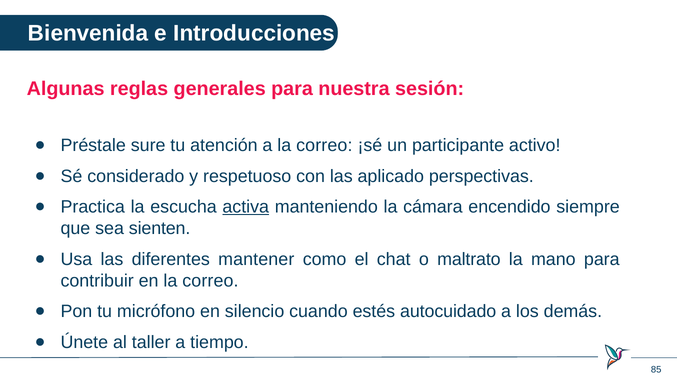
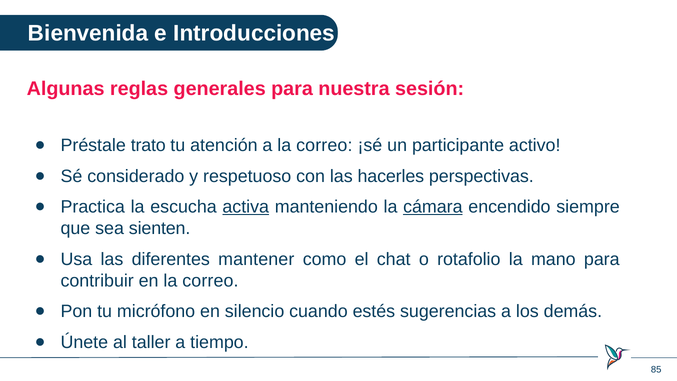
sure: sure -> trato
aplicado: aplicado -> hacerles
cámara underline: none -> present
maltrato: maltrato -> rotafolio
autocuidado: autocuidado -> sugerencias
